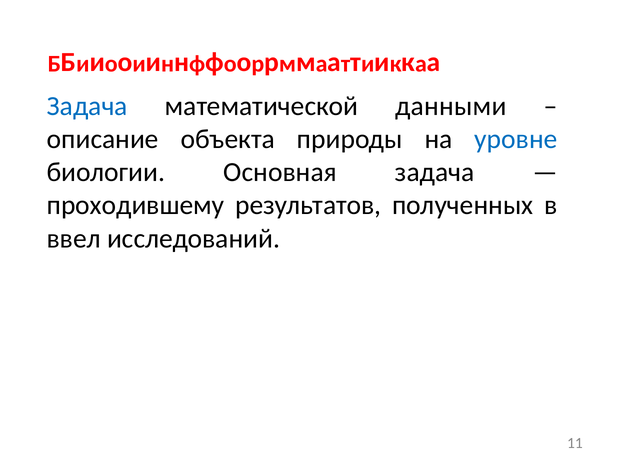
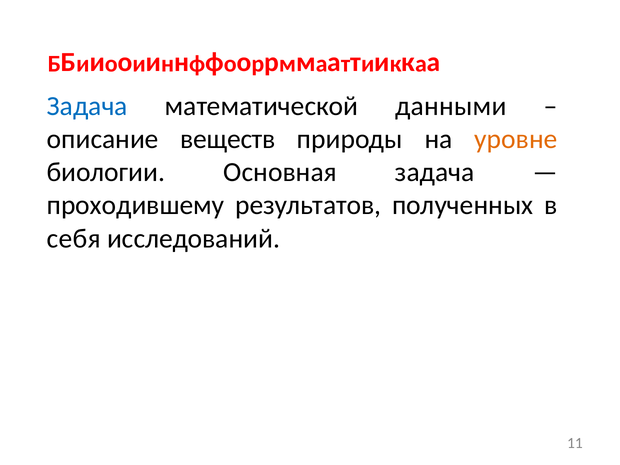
объекта: объекта -> веществ
уровне colour: blue -> orange
ввел: ввел -> себя
